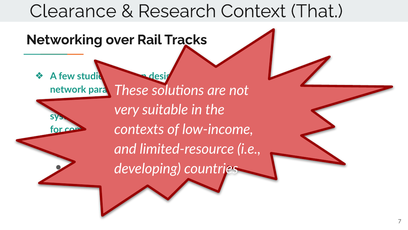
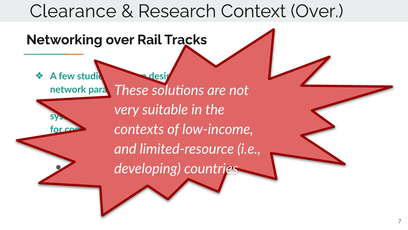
Context That: That -> Over
